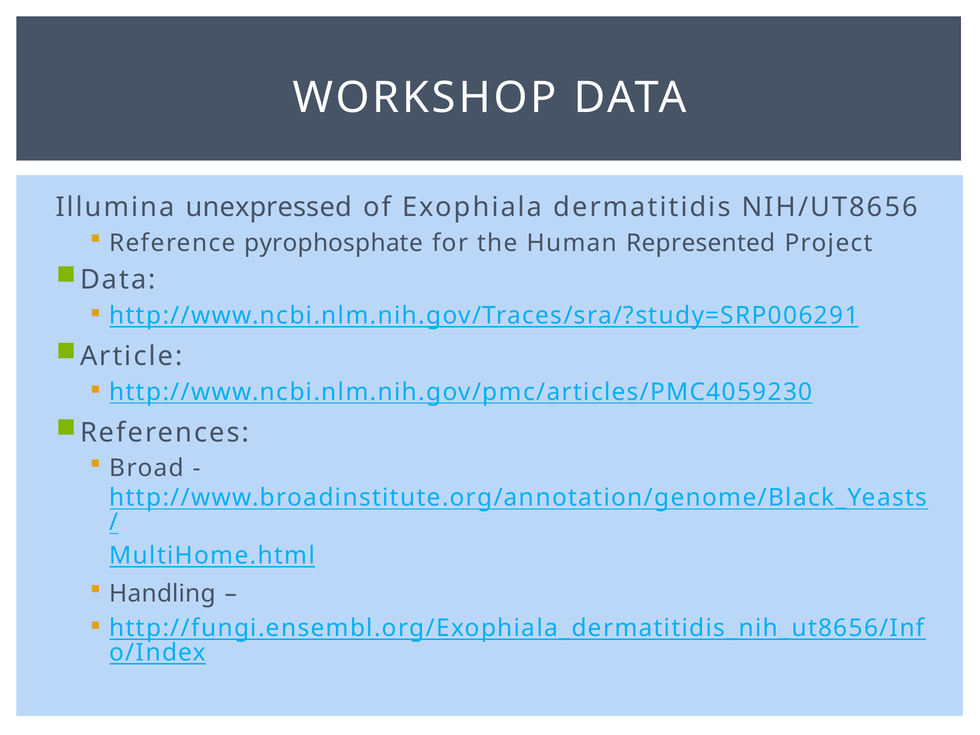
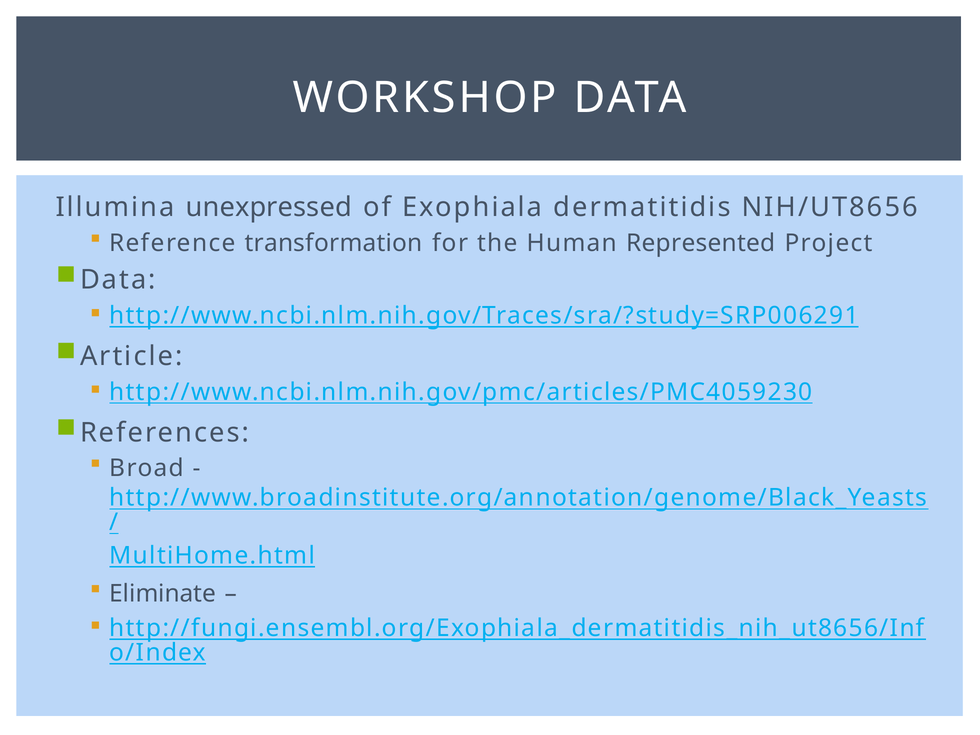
pyrophosphate: pyrophosphate -> transformation
Handling: Handling -> Eliminate
